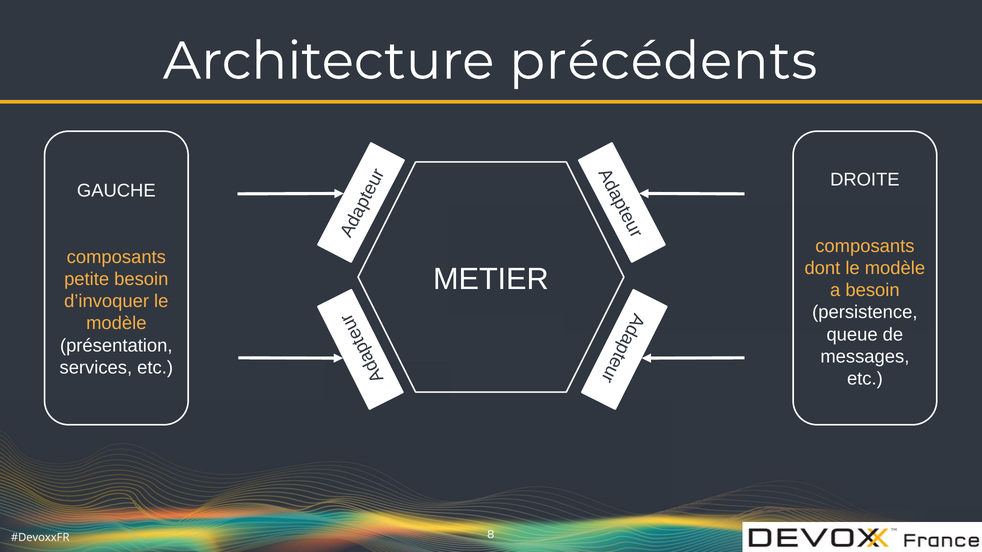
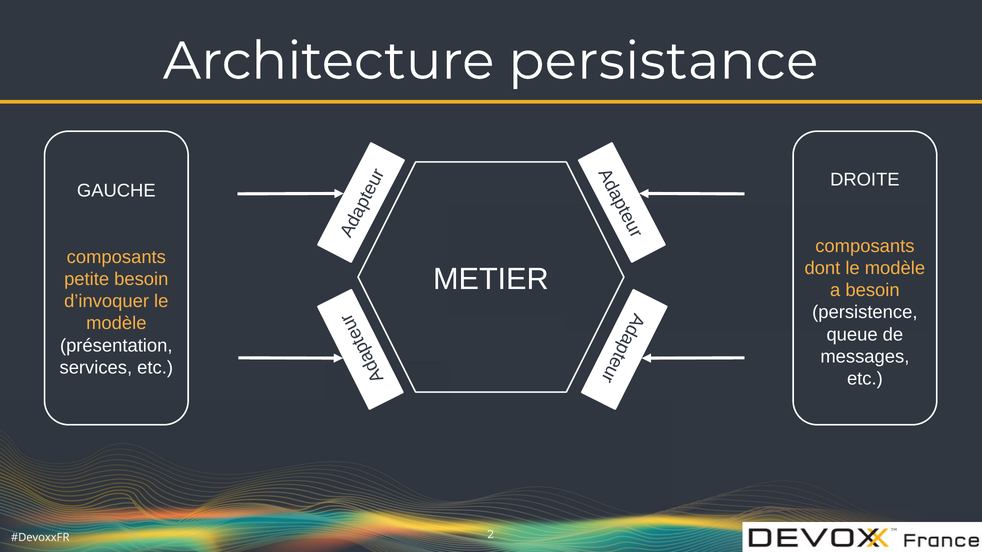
précédents: précédents -> persistance
8: 8 -> 2
